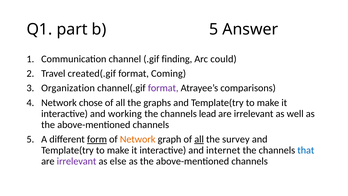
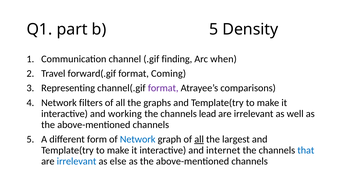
Answer: Answer -> Density
could: could -> when
created(.gif: created(.gif -> forward(.gif
Organization: Organization -> Representing
chose: chose -> filters
form underline: present -> none
Network at (138, 139) colour: orange -> blue
survey: survey -> largest
irrelevant at (77, 161) colour: purple -> blue
